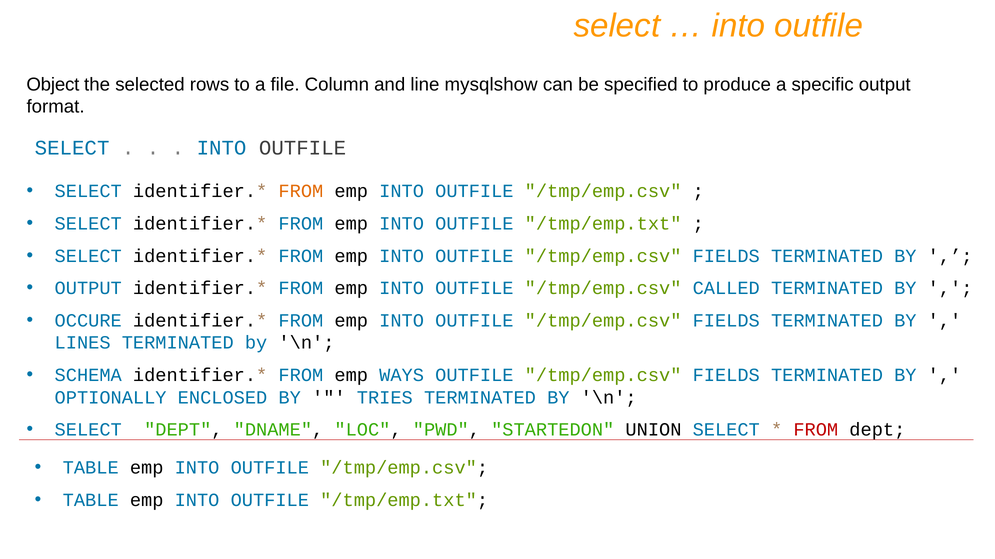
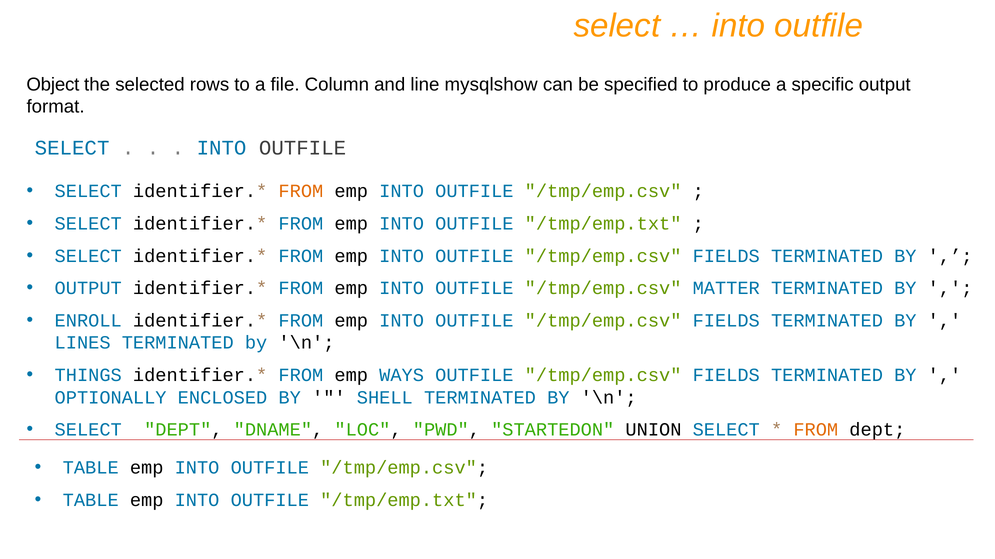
CALLED: CALLED -> MATTER
OCCURE: OCCURE -> ENROLL
SCHEMA: SCHEMA -> THINGS
TRIES: TRIES -> SHELL
FROM at (816, 430) colour: red -> orange
